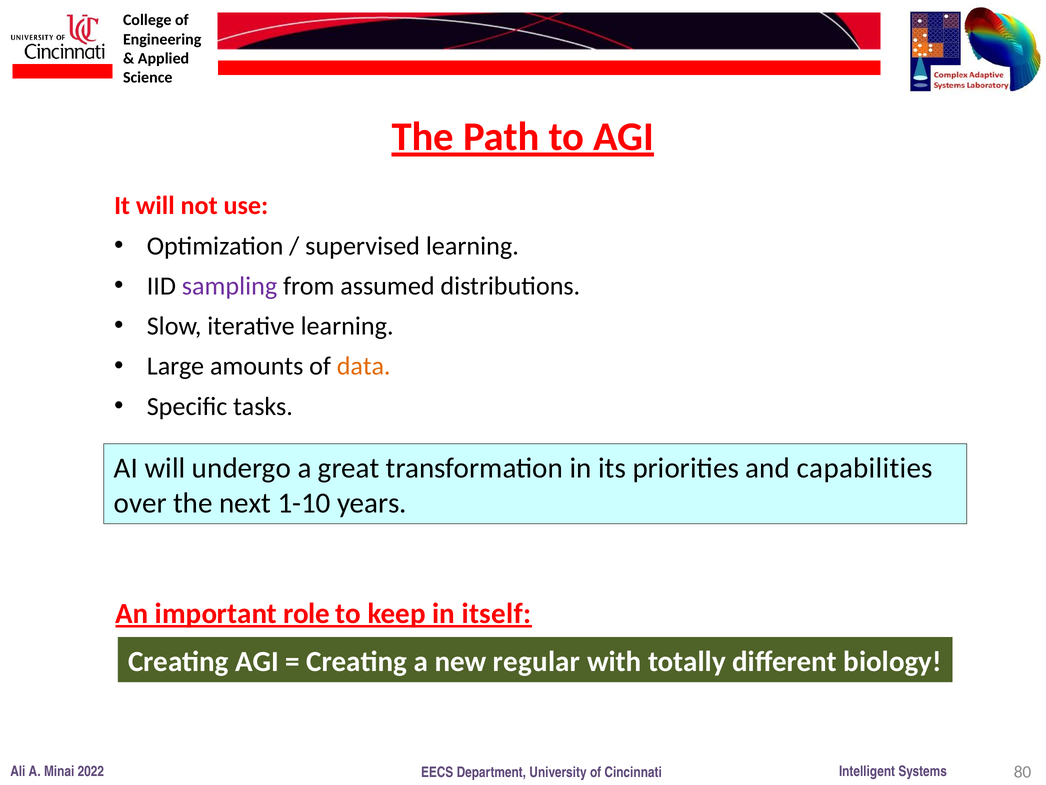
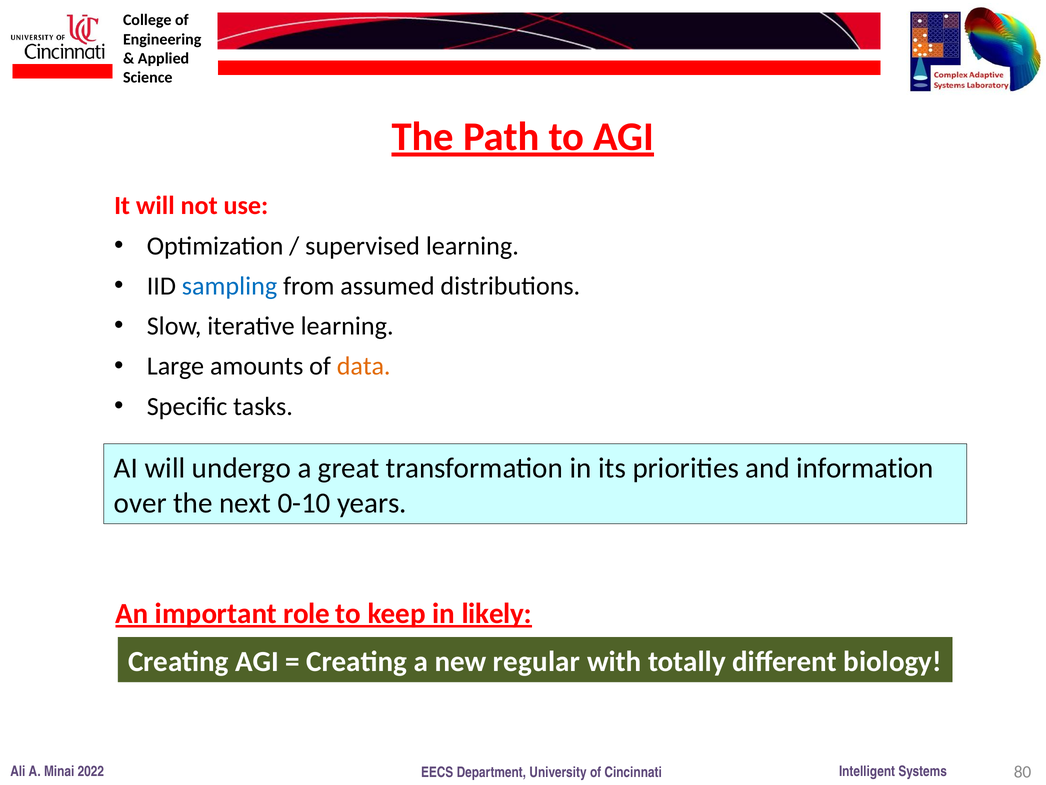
sampling colour: purple -> blue
capabilities: capabilities -> information
1-10: 1-10 -> 0-10
itself: itself -> likely
